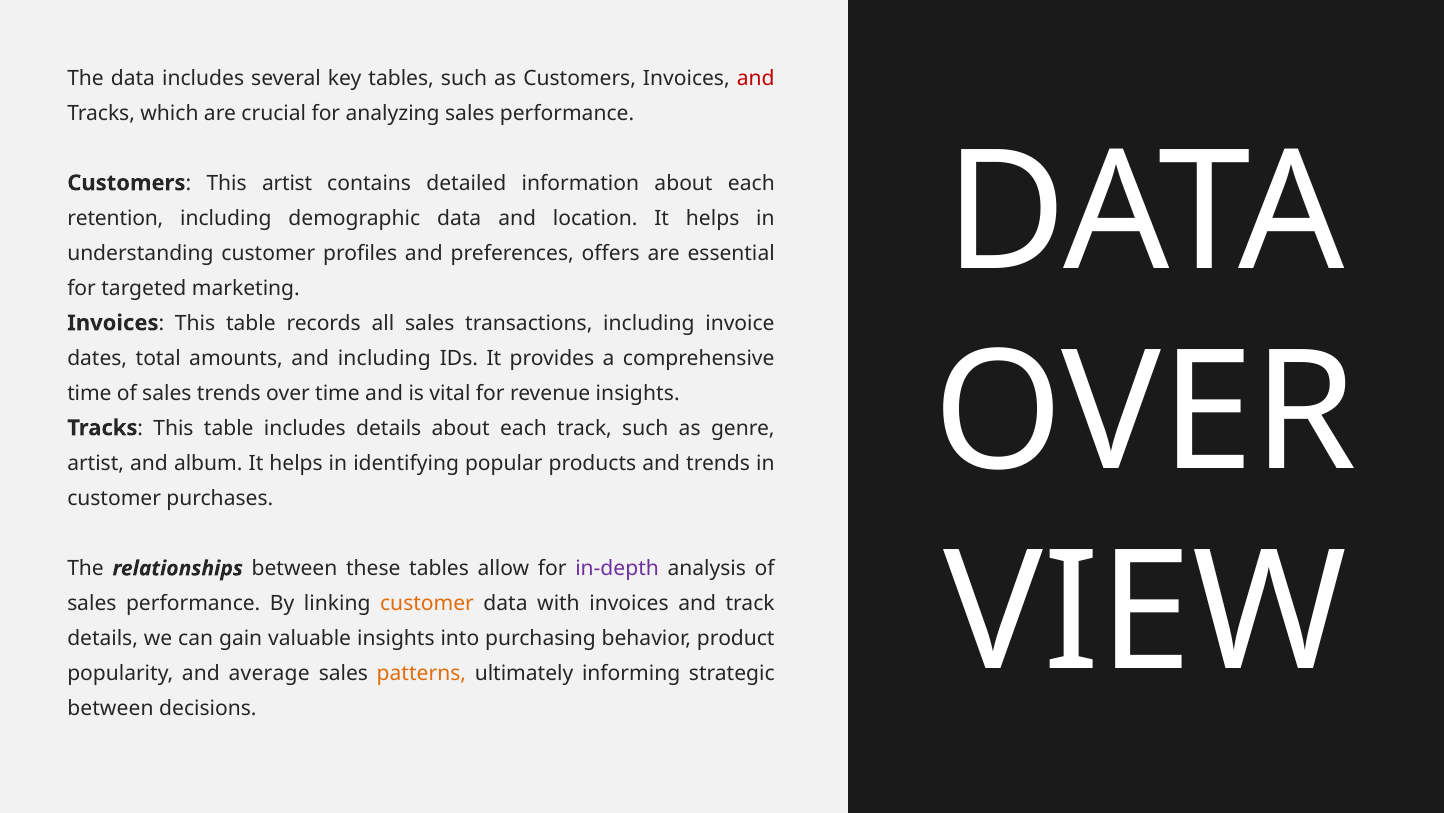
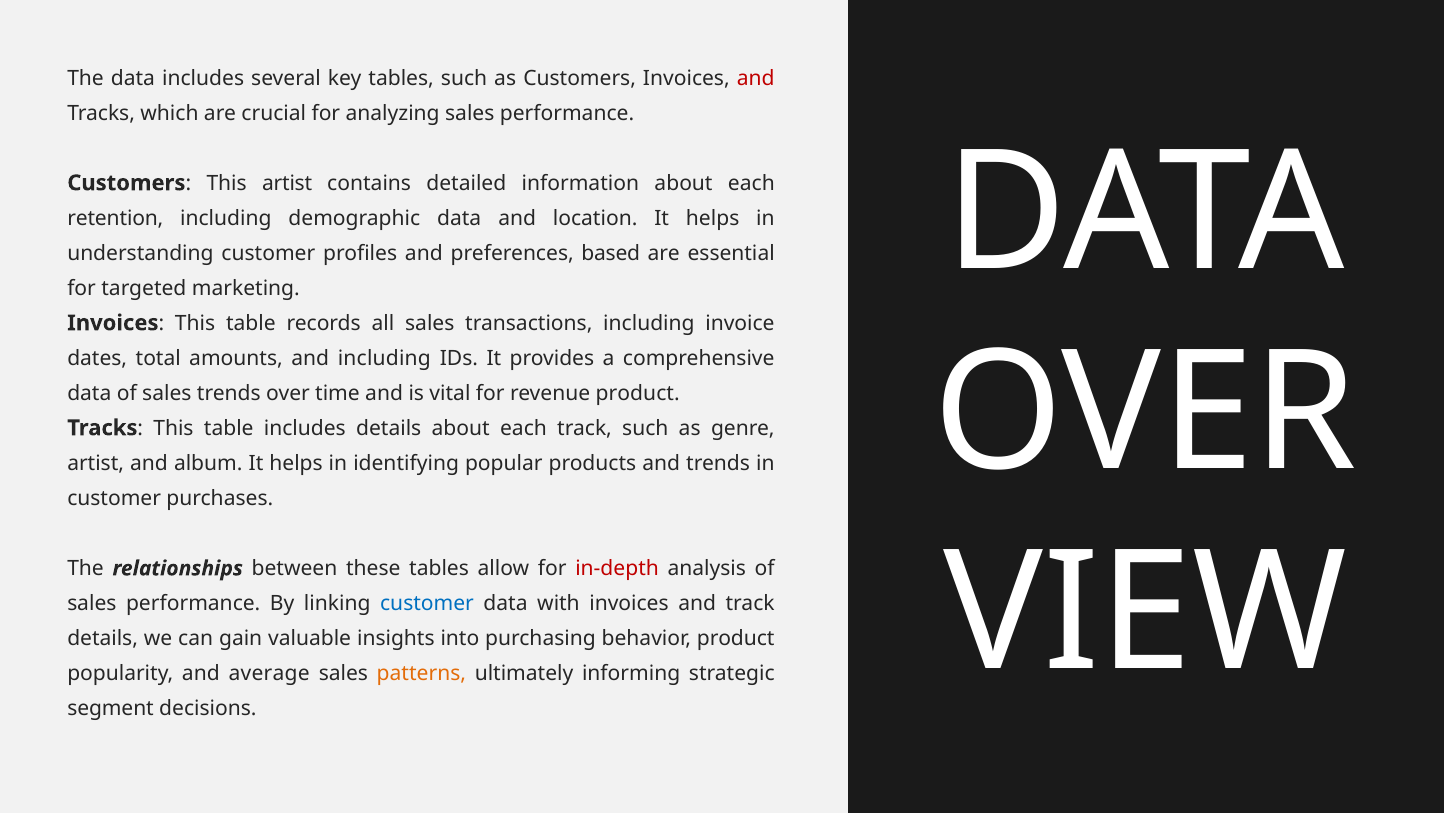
offers: offers -> based
time at (89, 393): time -> data
revenue insights: insights -> product
in-depth colour: purple -> red
customer at (427, 603) colour: orange -> blue
between at (110, 708): between -> segment
